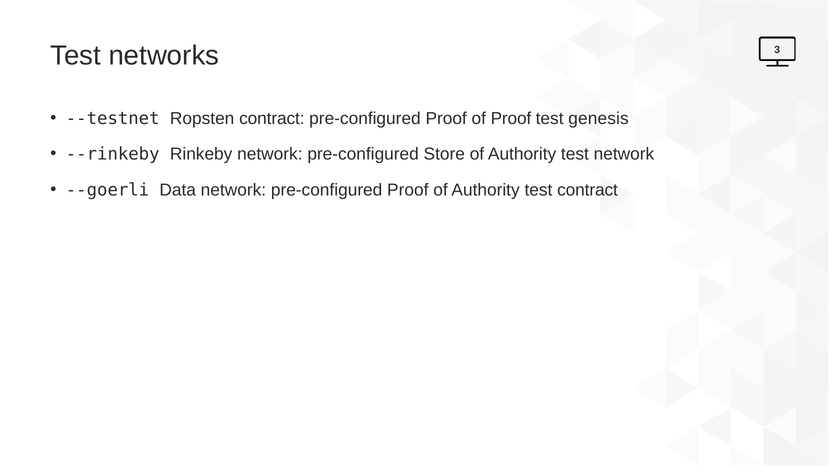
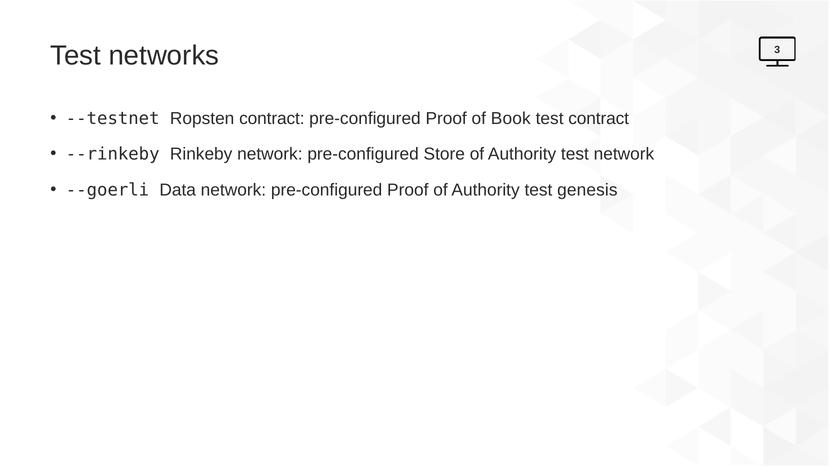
of Proof: Proof -> Book
test genesis: genesis -> contract
test contract: contract -> genesis
